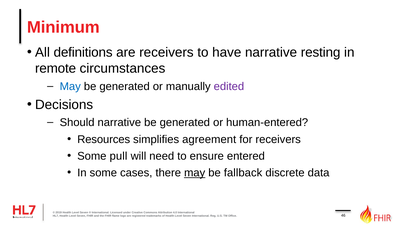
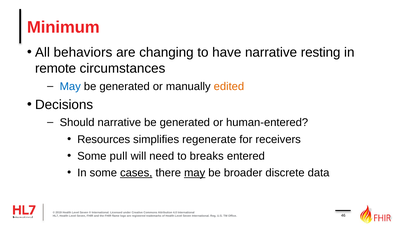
definitions: definitions -> behaviors
are receivers: receivers -> changing
edited colour: purple -> orange
agreement: agreement -> regenerate
ensure: ensure -> breaks
cases underline: none -> present
fallback: fallback -> broader
